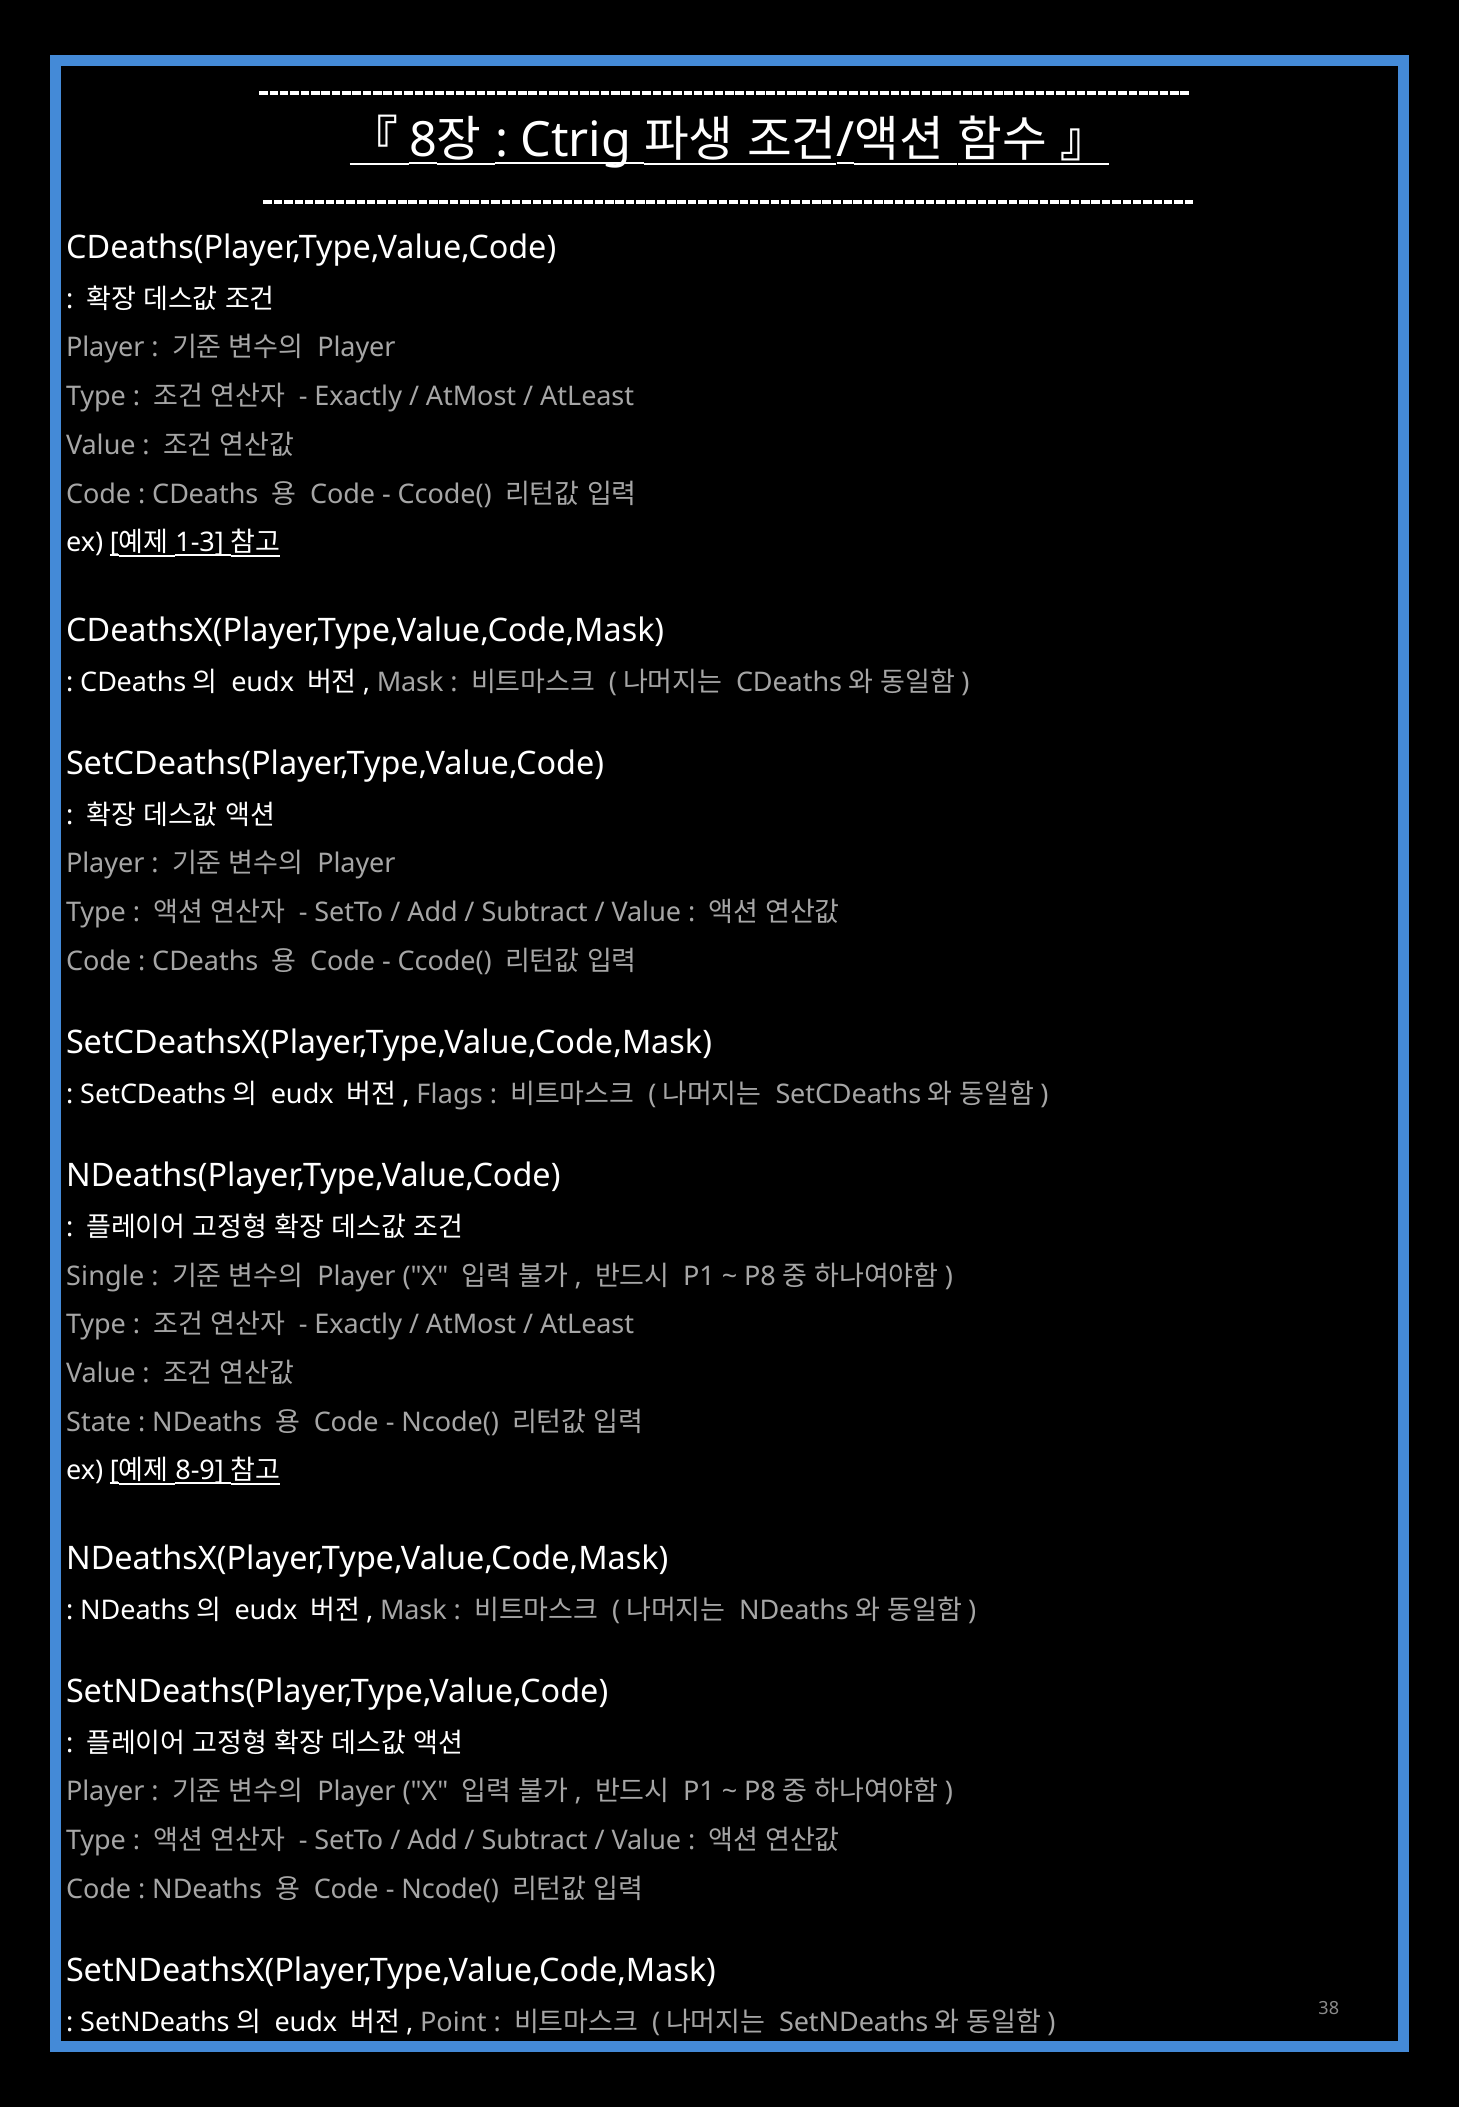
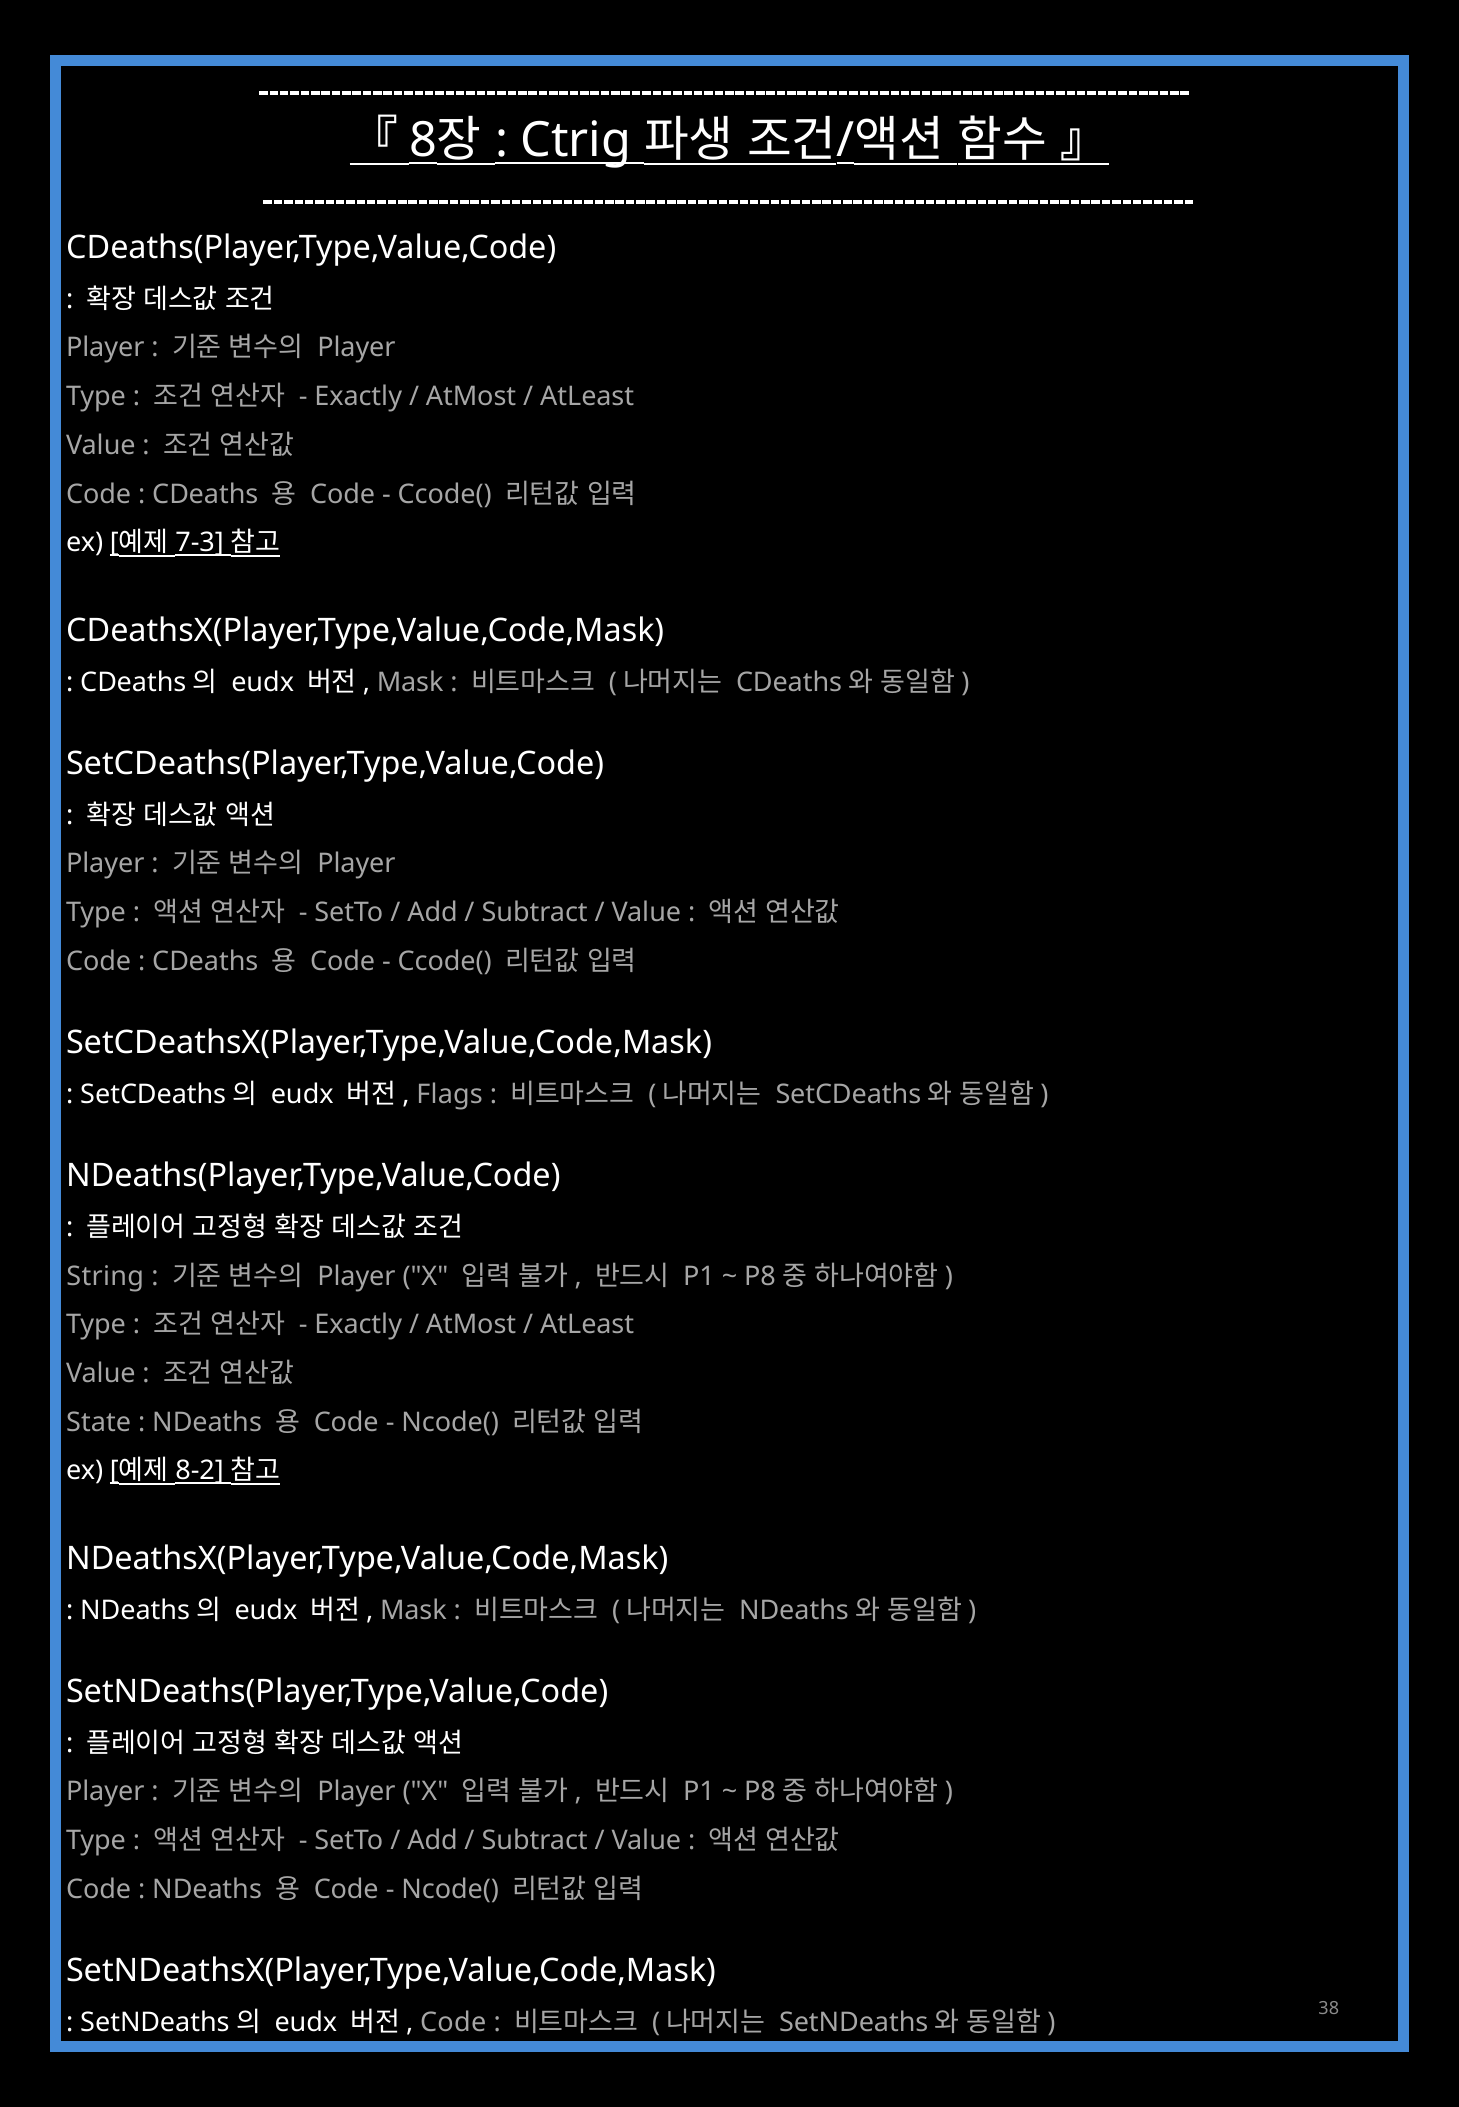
1-3: 1-3 -> 7-3
Single: Single -> String
8-9: 8-9 -> 8-2
Point at (453, 2023): Point -> Code
